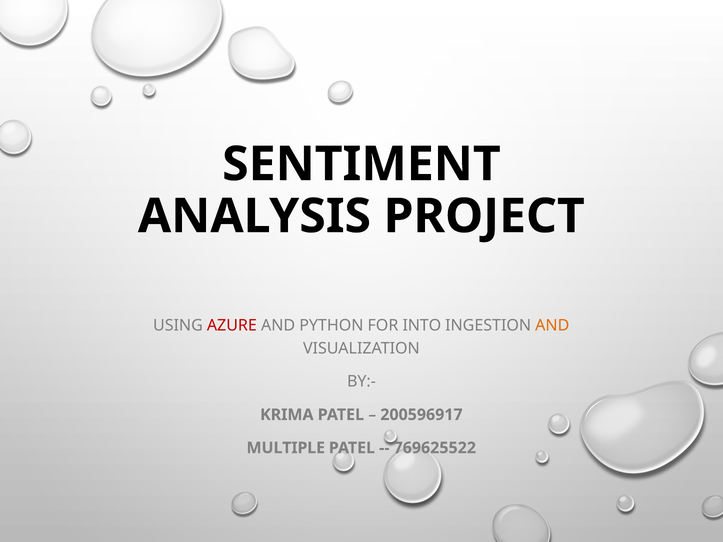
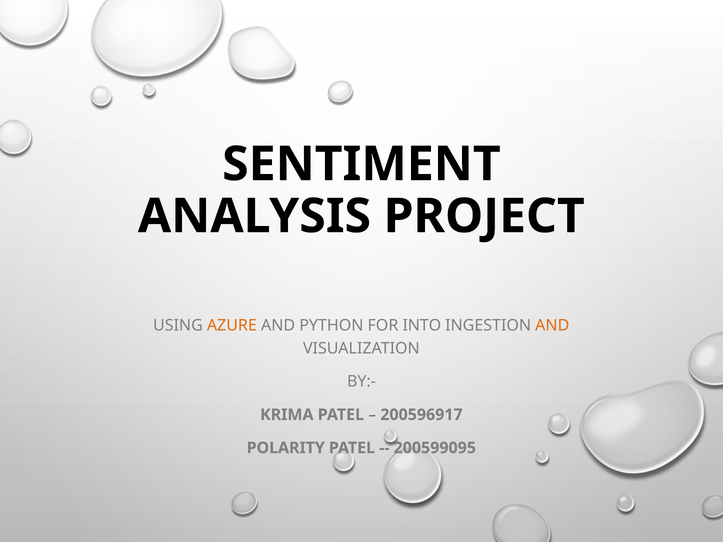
AZURE colour: red -> orange
MULTIPLE: MULTIPLE -> POLARITY
769625522: 769625522 -> 200599095
